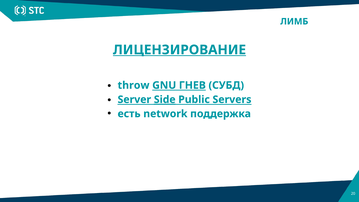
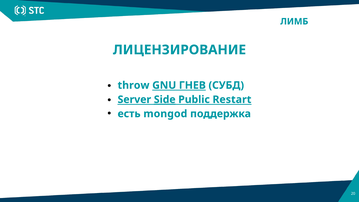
ЛИЦЕНЗИРОВАНИЕ underline: present -> none
Servers: Servers -> Restart
network: network -> mongod
